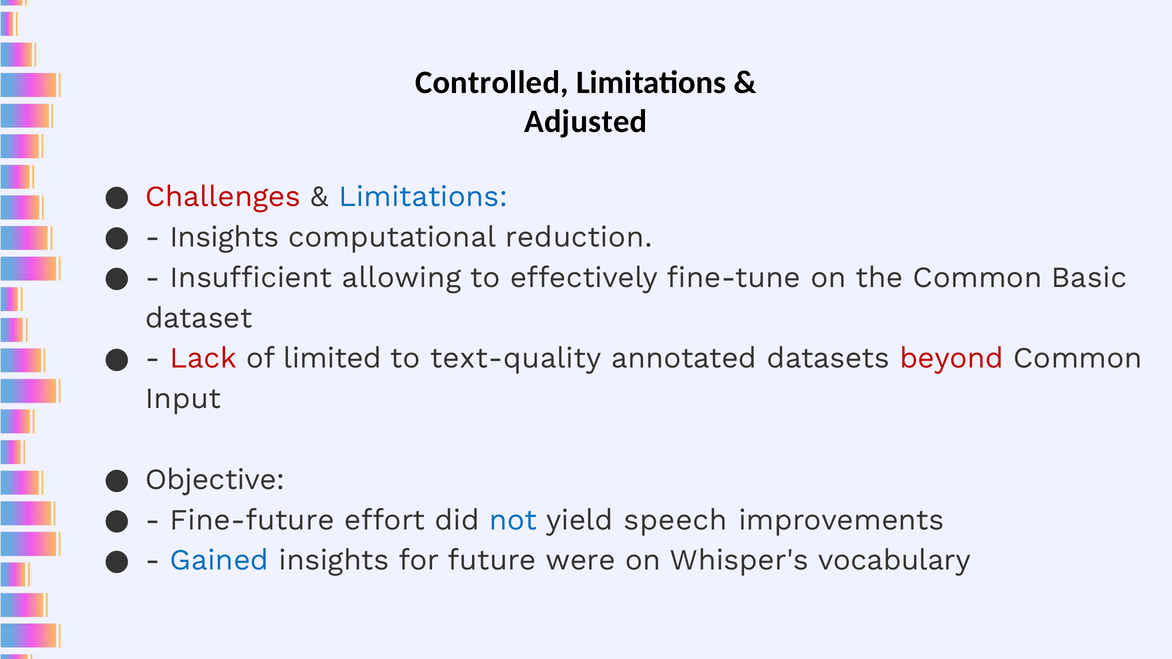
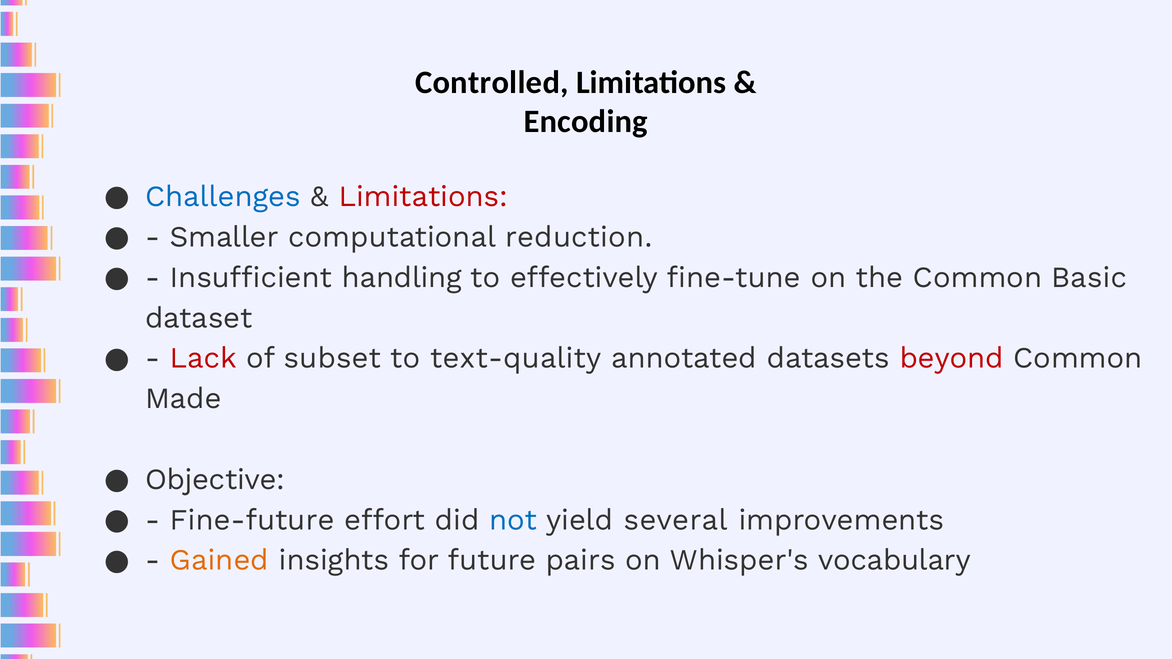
Adjusted: Adjusted -> Encoding
Challenges colour: red -> blue
Limitations at (423, 197) colour: blue -> red
Insights at (224, 237): Insights -> Smaller
allowing: allowing -> handling
limited: limited -> subset
Input: Input -> Made
speech: speech -> several
Gained colour: blue -> orange
were: were -> pairs
